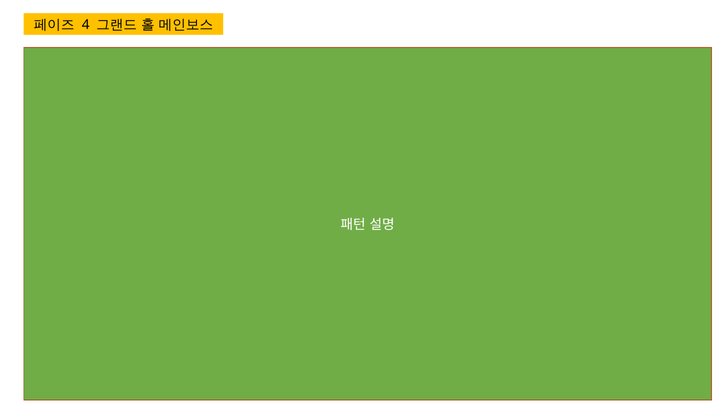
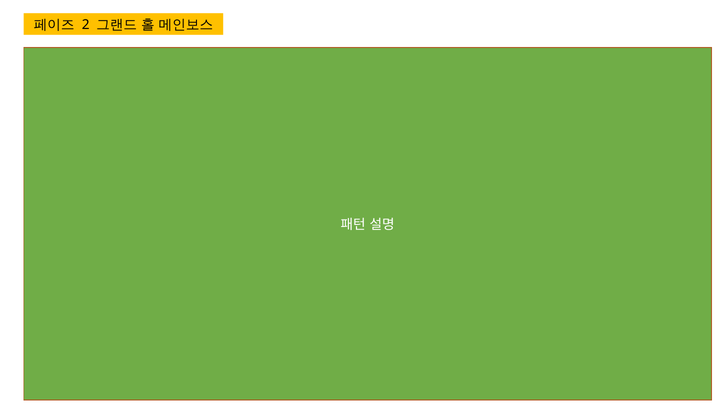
4: 4 -> 2
